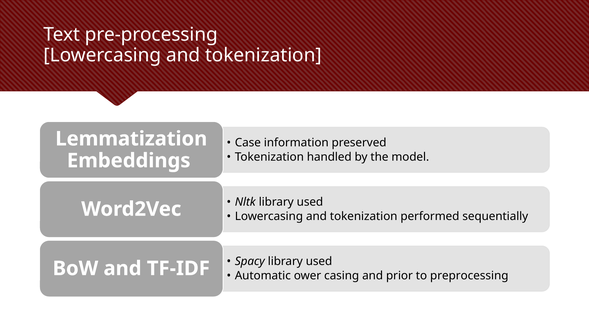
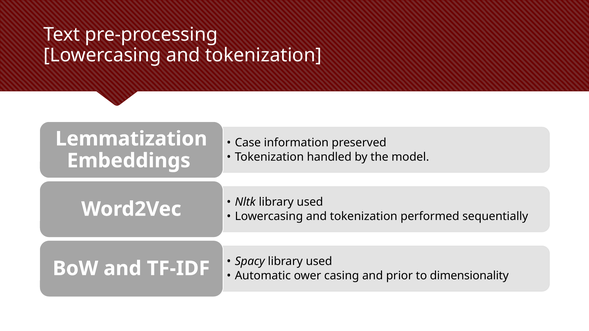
preprocessing: preprocessing -> dimensionality
